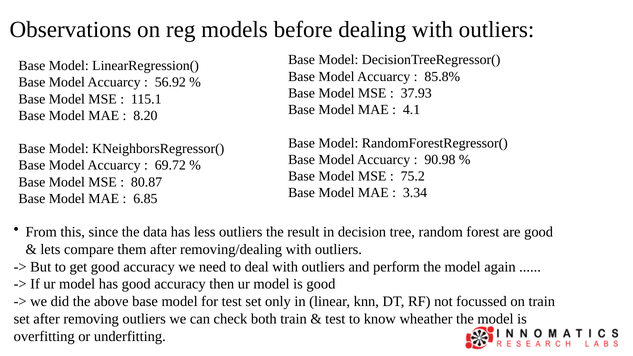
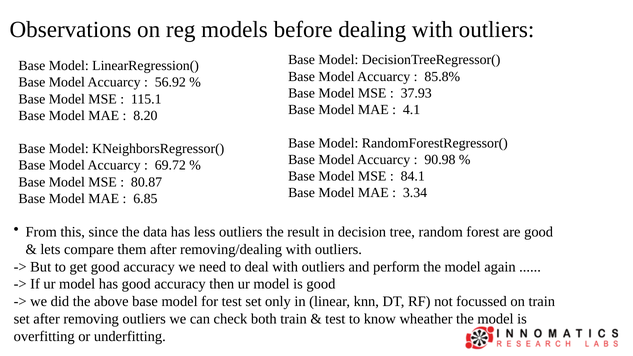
75.2: 75.2 -> 84.1
